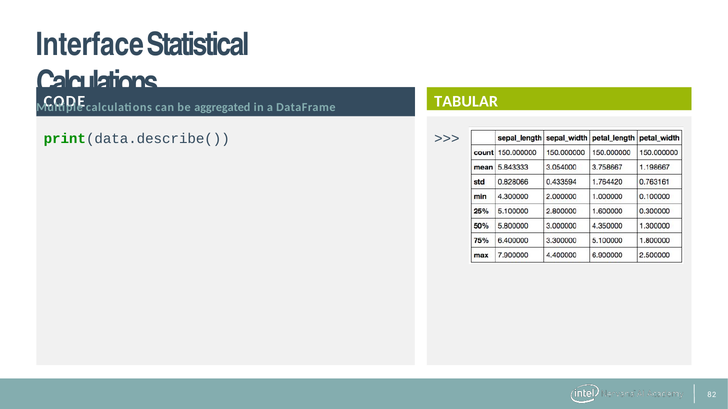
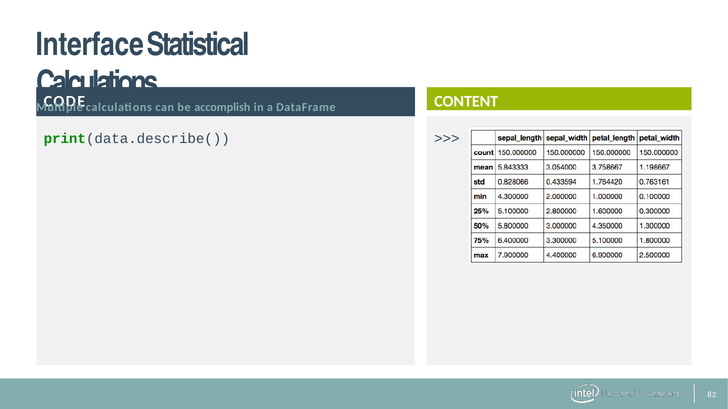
TABULAR: TABULAR -> CONTENT
aggregated: aggregated -> accomplish
